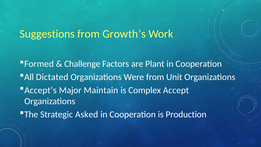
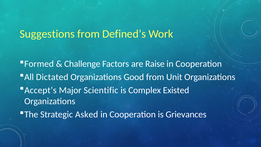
Growth’s: Growth’s -> Defined’s
Plant: Plant -> Raise
Were: Were -> Good
Maintain: Maintain -> Scientific
Accept: Accept -> Existed
Production: Production -> Grievances
